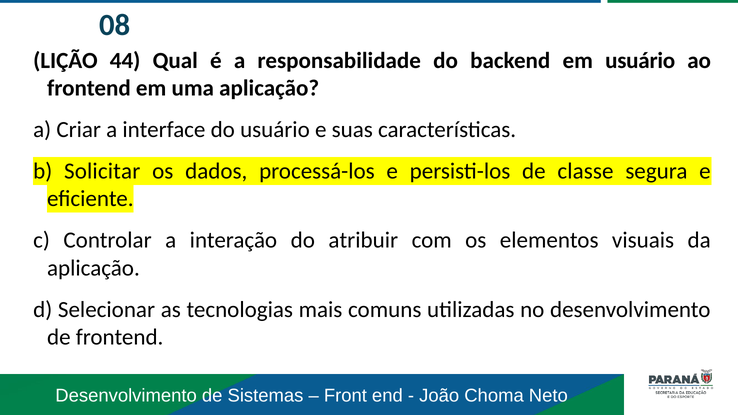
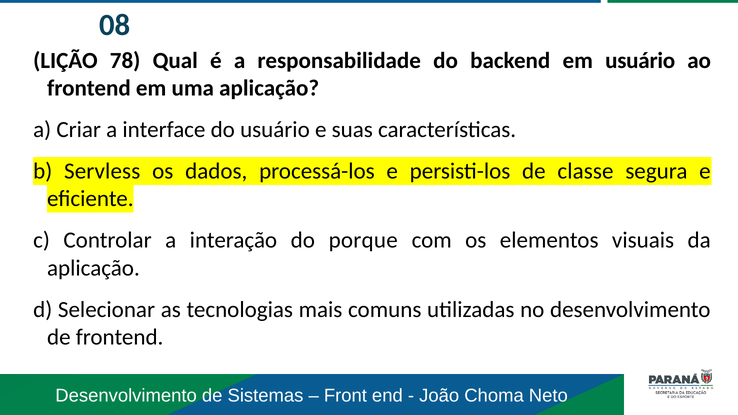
44: 44 -> 78
Solicitar: Solicitar -> Servless
atribuir: atribuir -> porque
